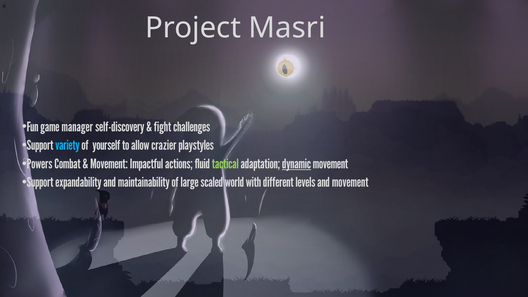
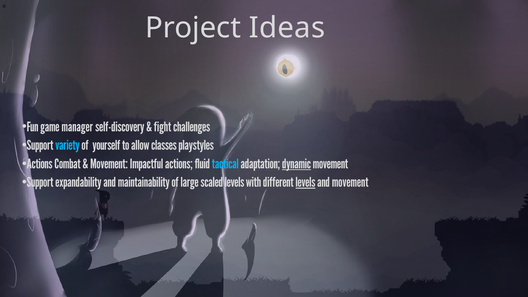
Masri: Masri -> Ideas
crazier: crazier -> classes
Powers at (40, 164): Powers -> Actions
tactical colour: light green -> light blue
scaled world: world -> levels
levels at (305, 183) underline: none -> present
